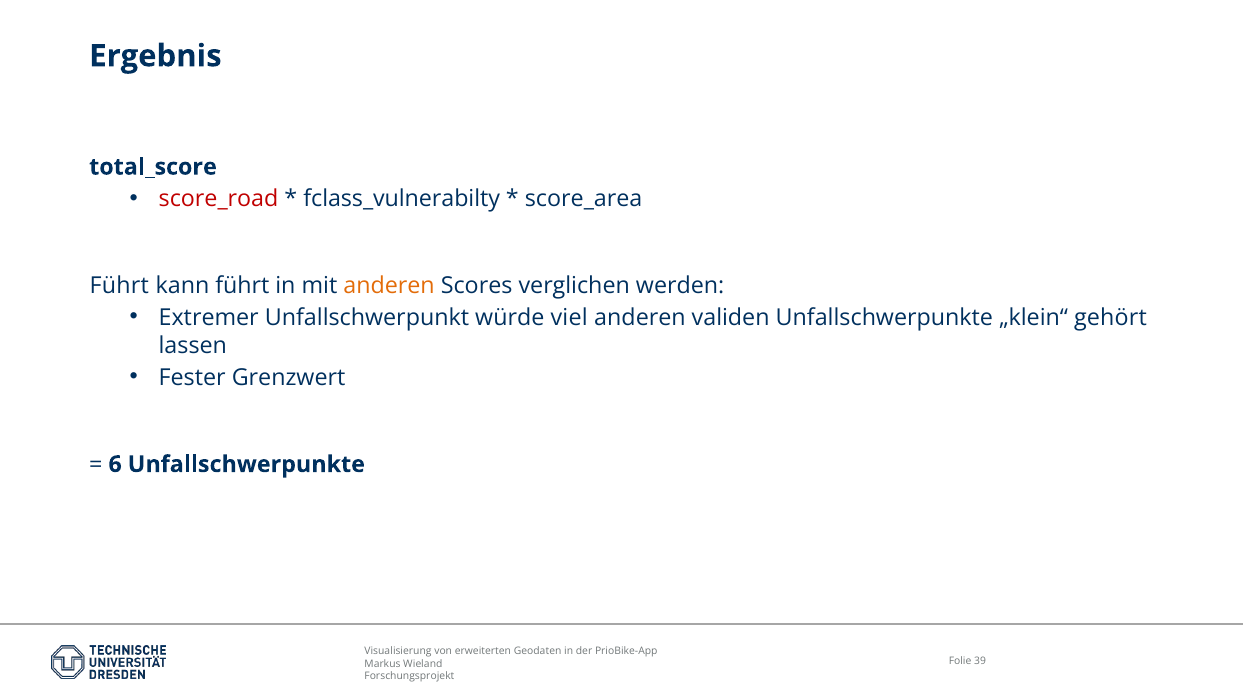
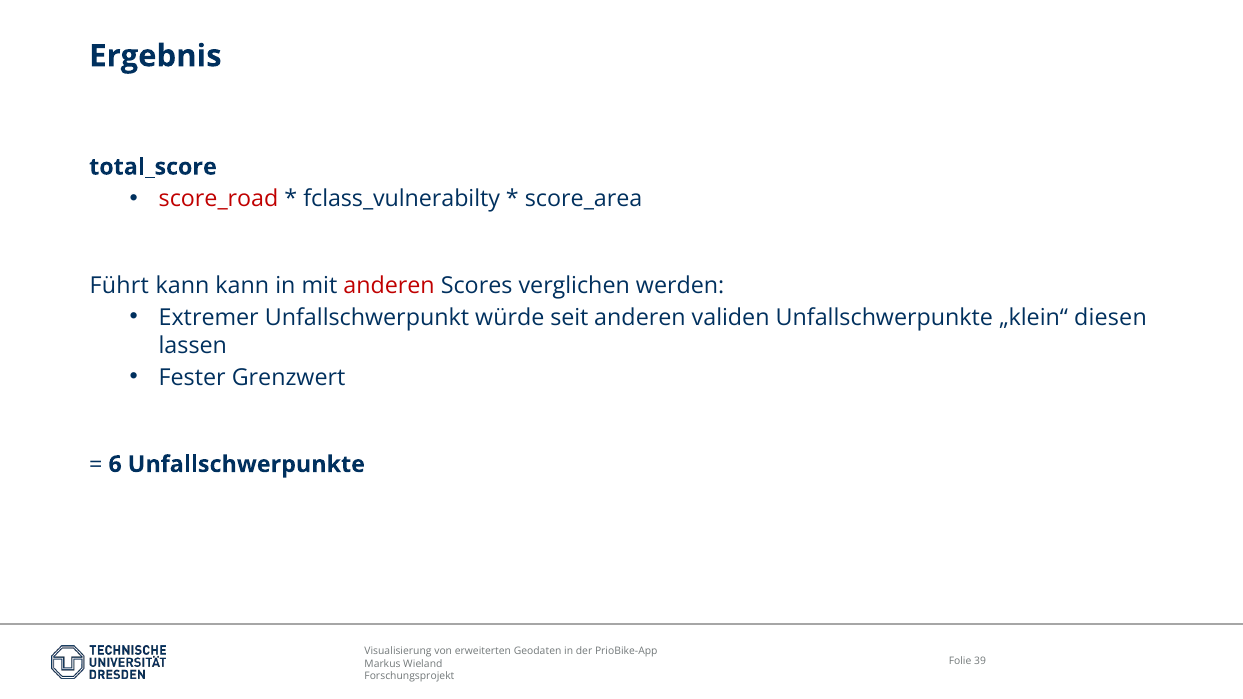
kann führt: führt -> kann
anderen at (389, 286) colour: orange -> red
viel: viel -> seit
gehört: gehört -> diesen
